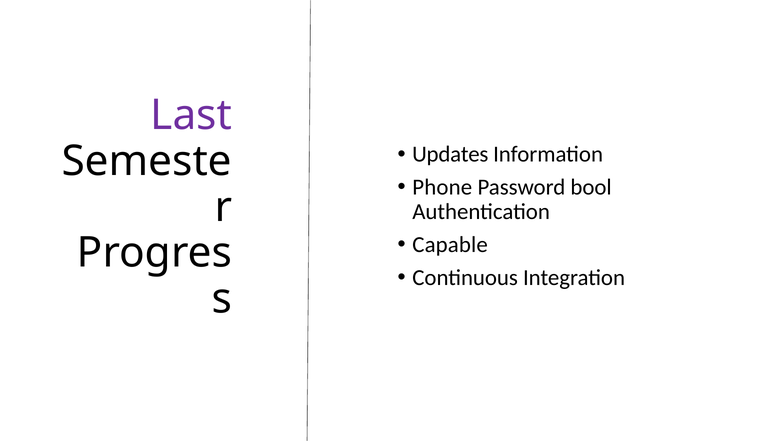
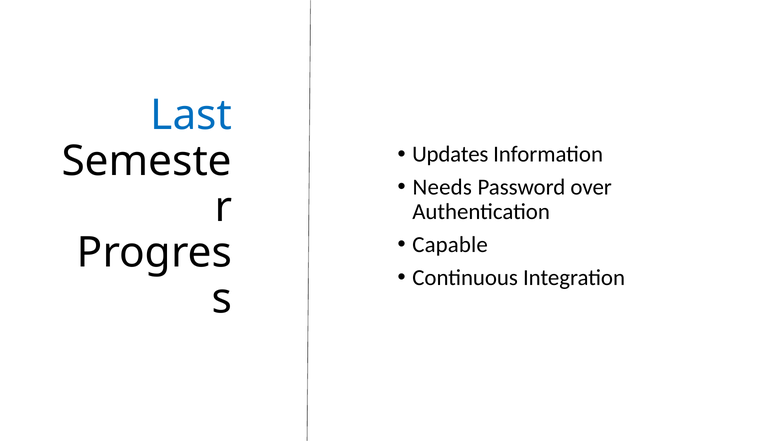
Last colour: purple -> blue
Phone: Phone -> Needs
bool: bool -> over
